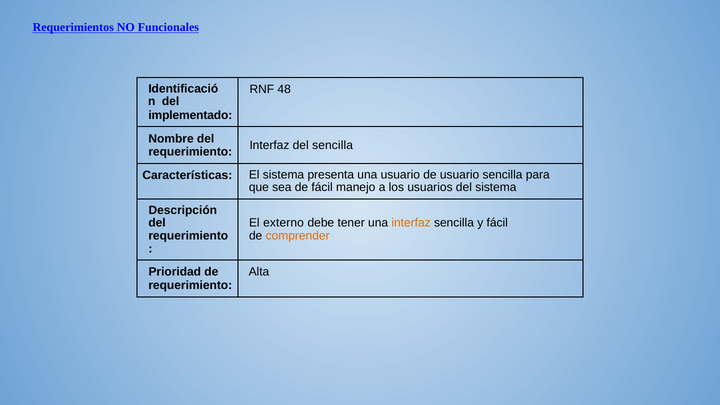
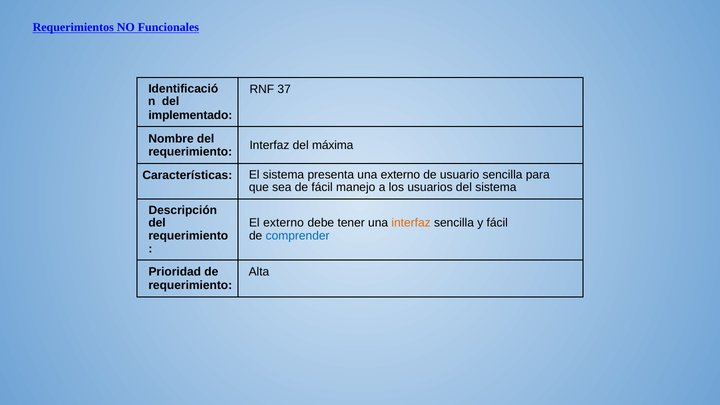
48: 48 -> 37
del sencilla: sencilla -> máxima
una usuario: usuario -> externo
comprender colour: orange -> blue
